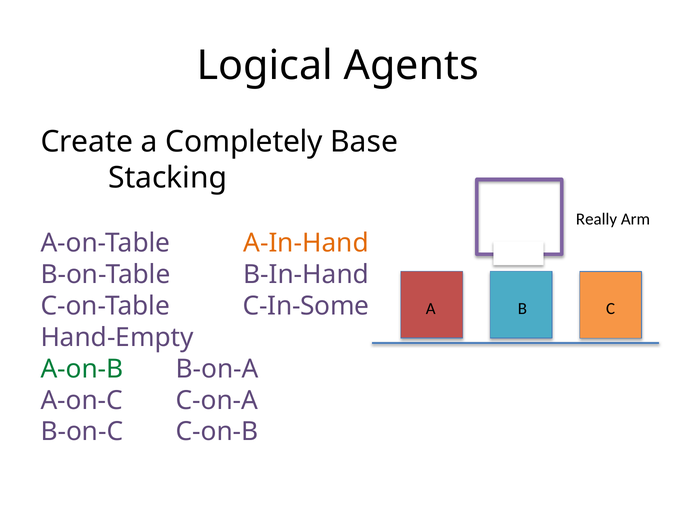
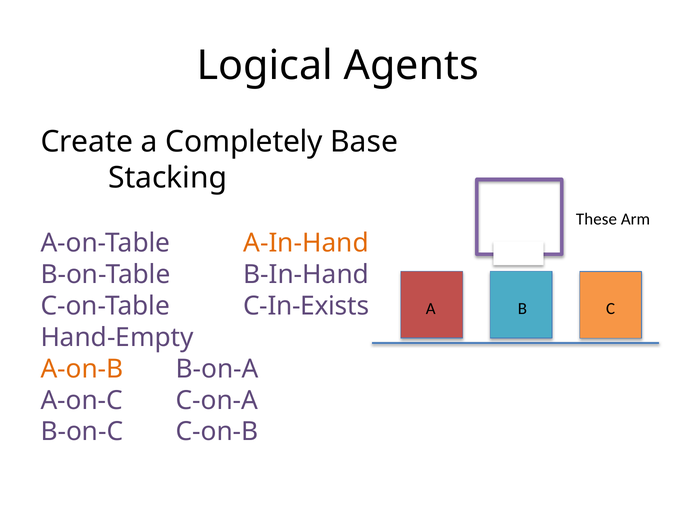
Really: Really -> These
C-In-Some: C-In-Some -> C-In-Exists
A-on-B colour: green -> orange
